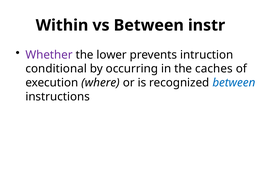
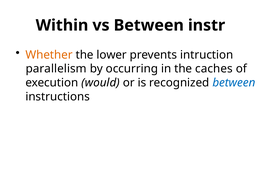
Whether colour: purple -> orange
conditional: conditional -> parallelism
where: where -> would
